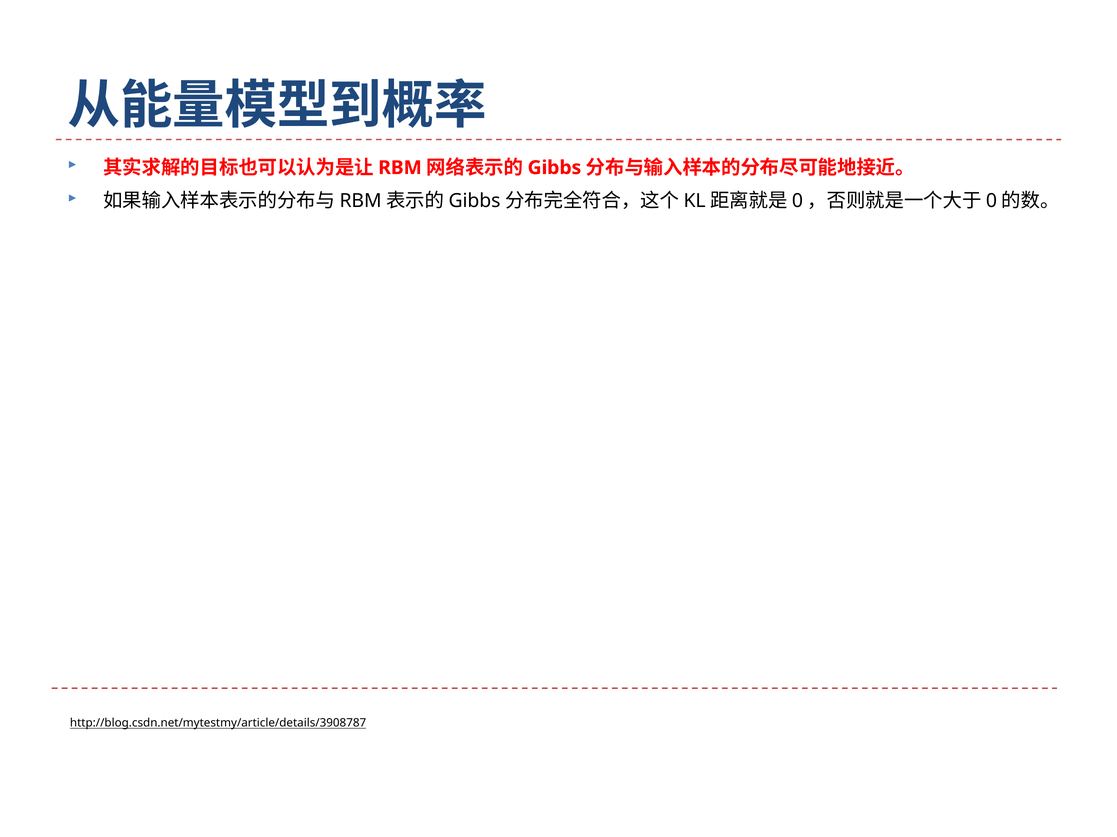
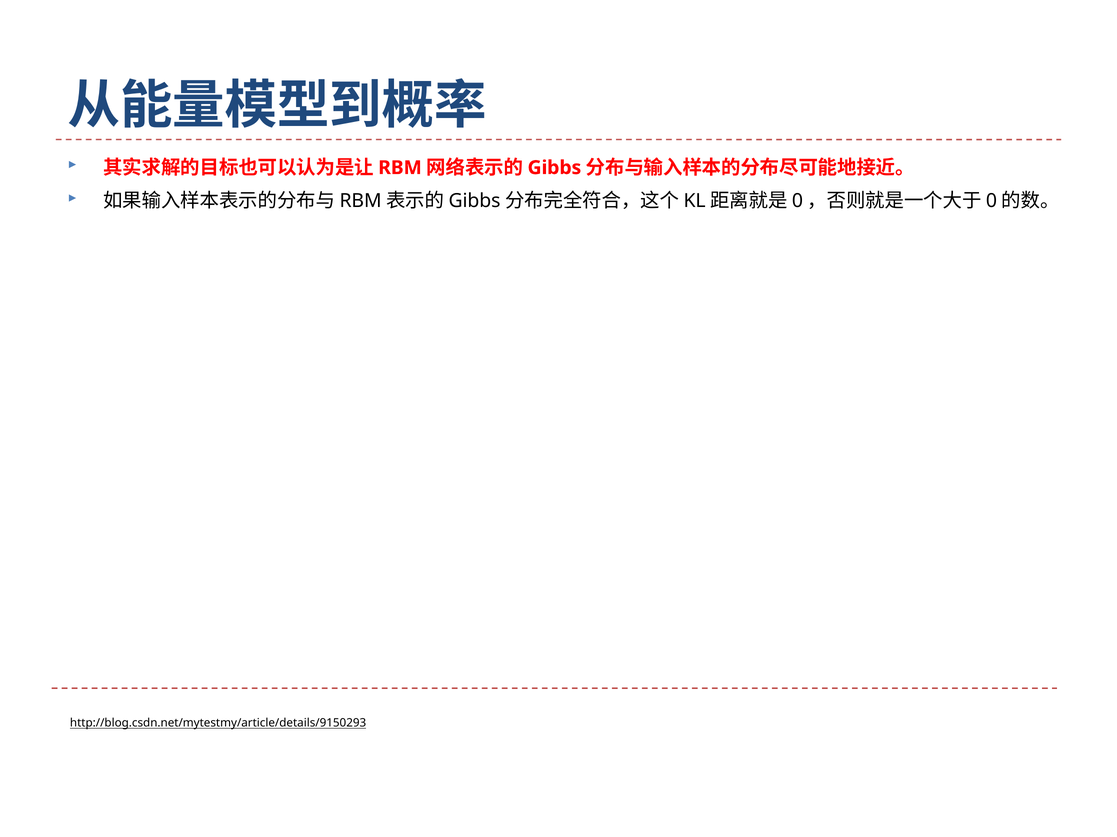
http://blog.csdn.net/mytestmy/article/details/3908787: http://blog.csdn.net/mytestmy/article/details/3908787 -> http://blog.csdn.net/mytestmy/article/details/9150293
